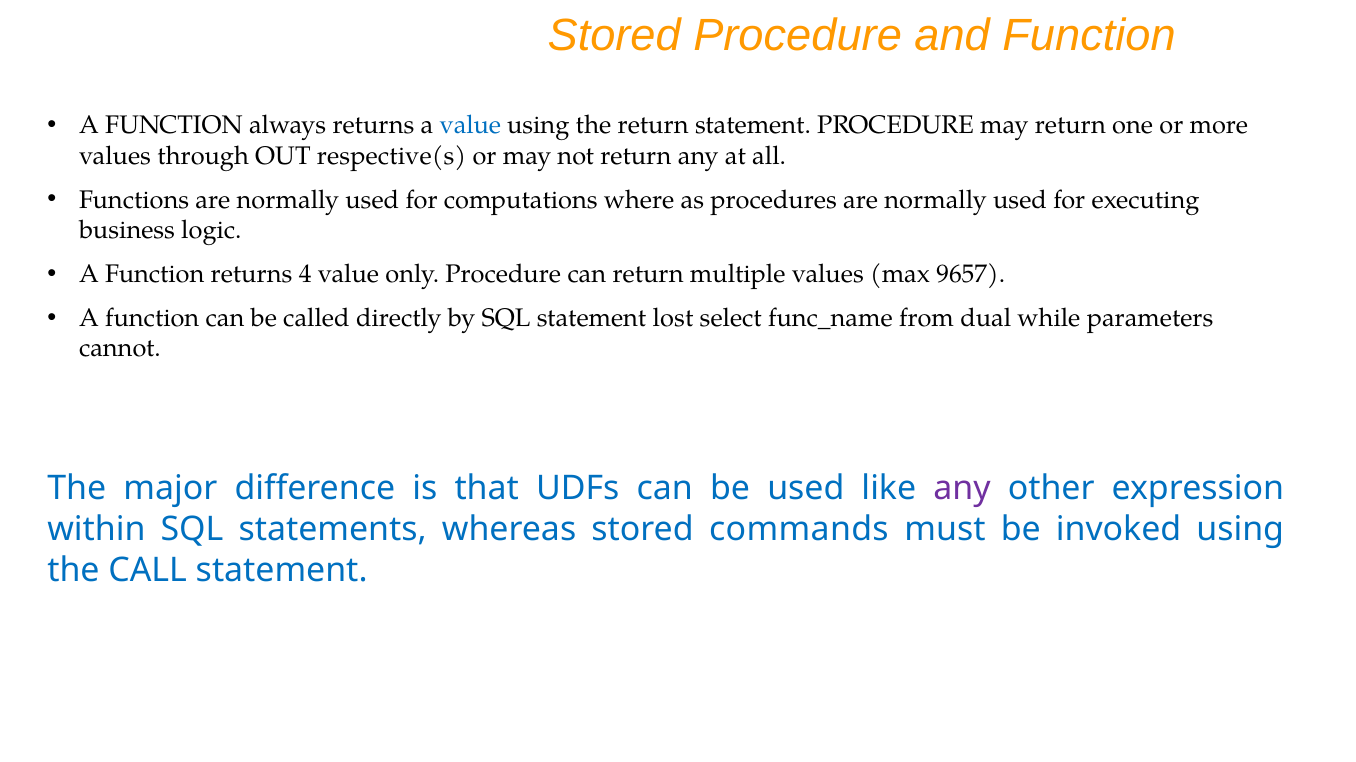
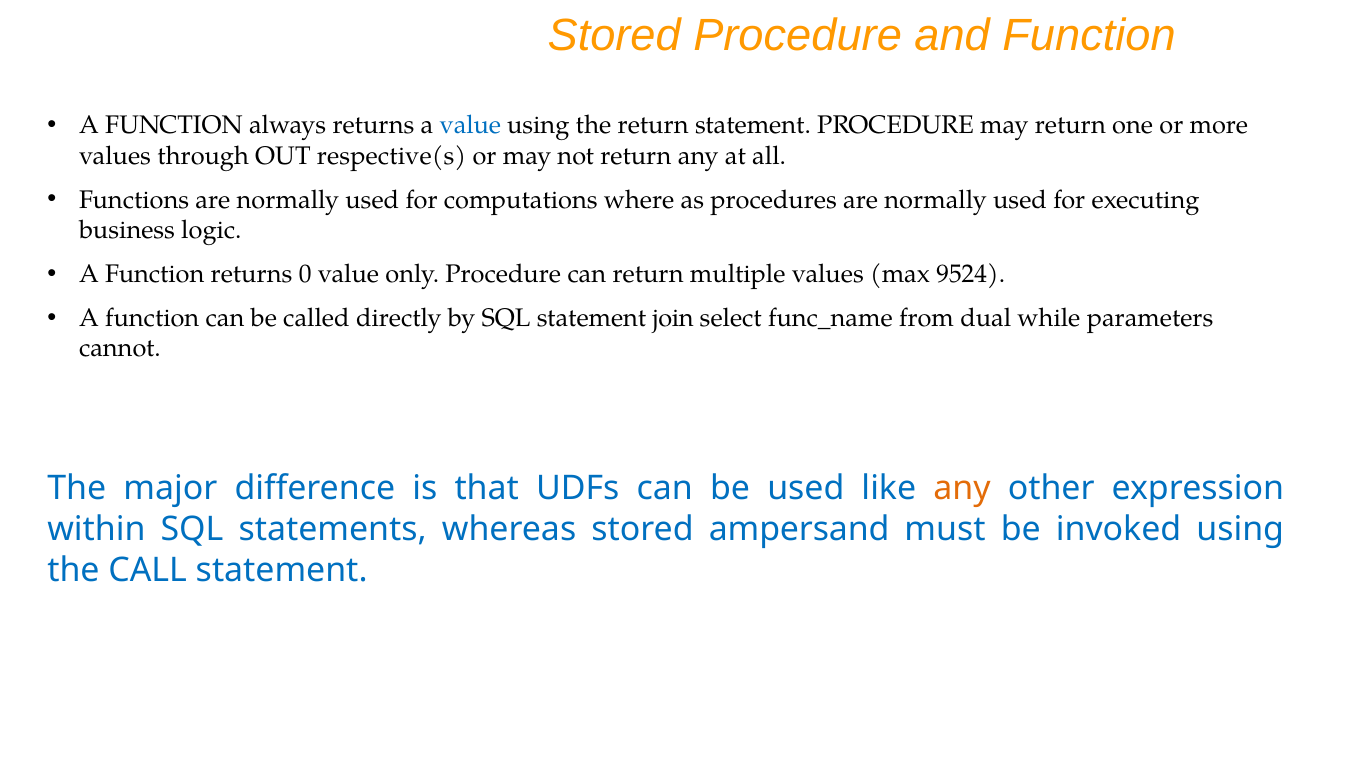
4: 4 -> 0
9657: 9657 -> 9524
lost: lost -> join
any at (962, 489) colour: purple -> orange
commands: commands -> ampersand
